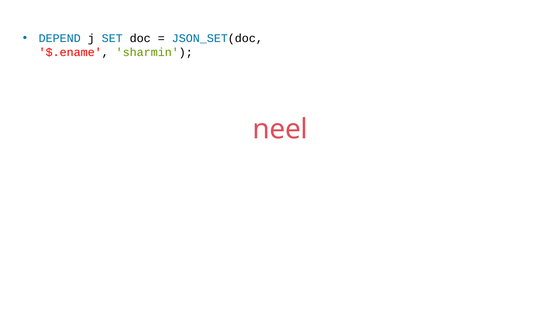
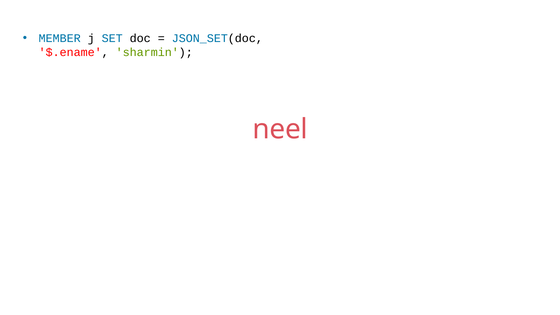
DEPEND: DEPEND -> MEMBER
